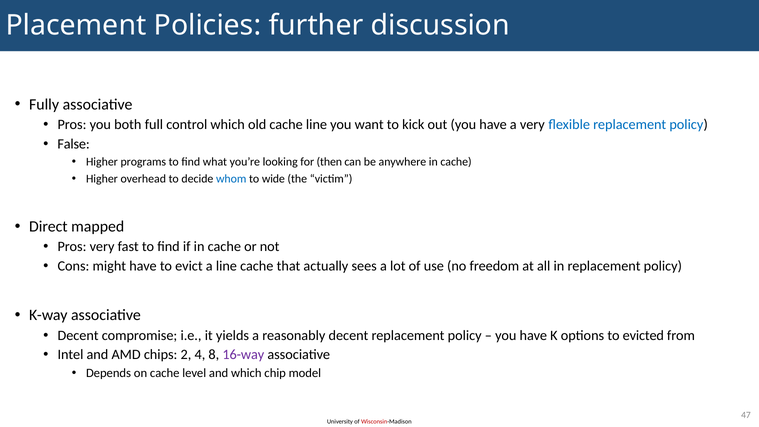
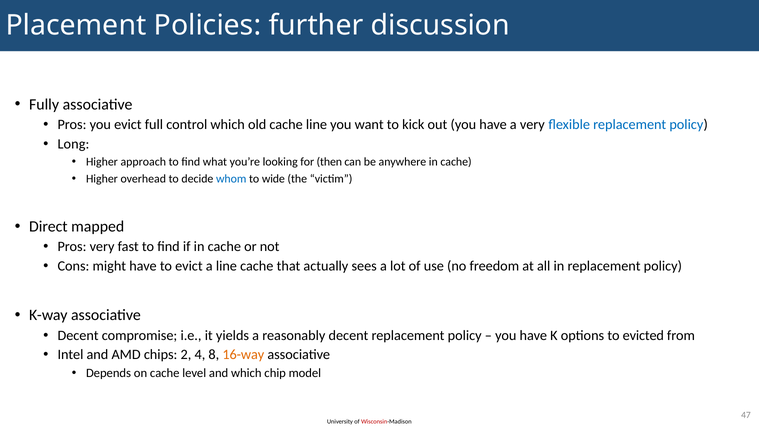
you both: both -> evict
False: False -> Long
programs: programs -> approach
16-way colour: purple -> orange
